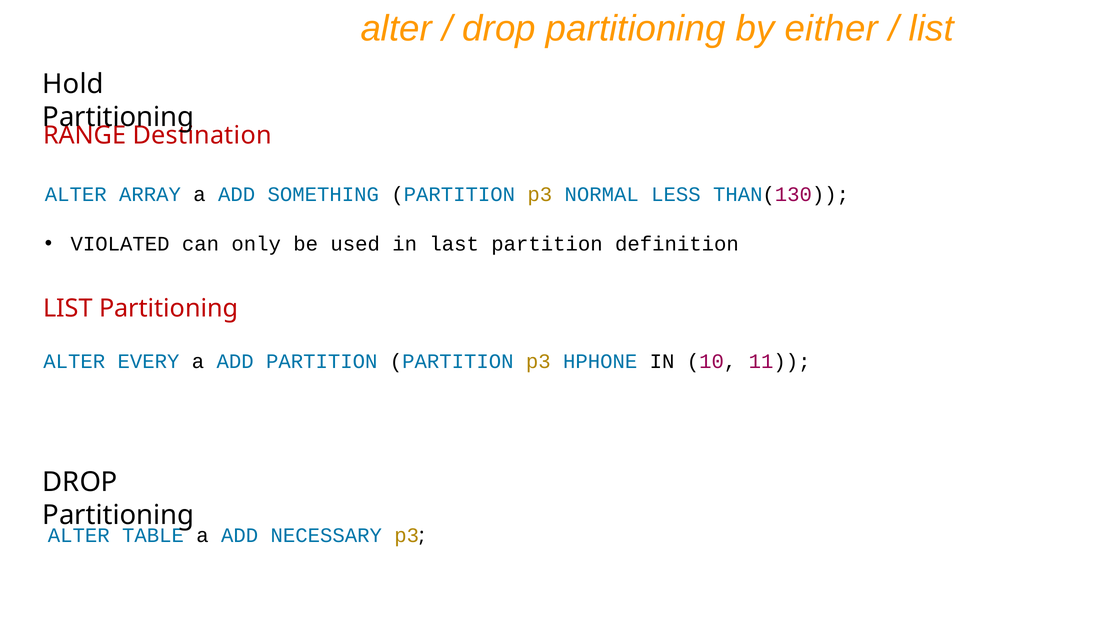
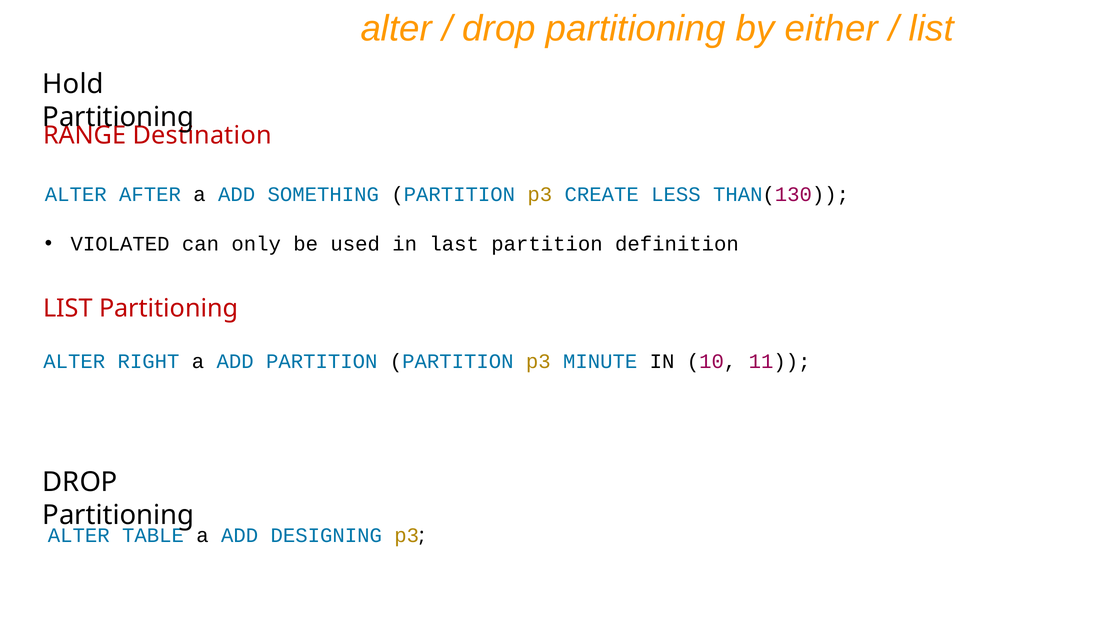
ARRAY: ARRAY -> AFTER
NORMAL: NORMAL -> CREATE
EVERY: EVERY -> RIGHT
HPHONE: HPHONE -> MINUTE
NECESSARY: NECESSARY -> DESIGNING
